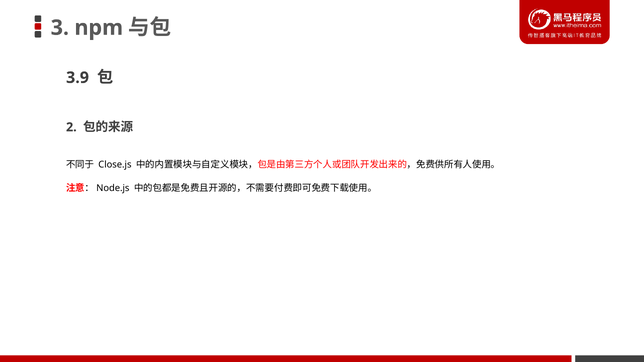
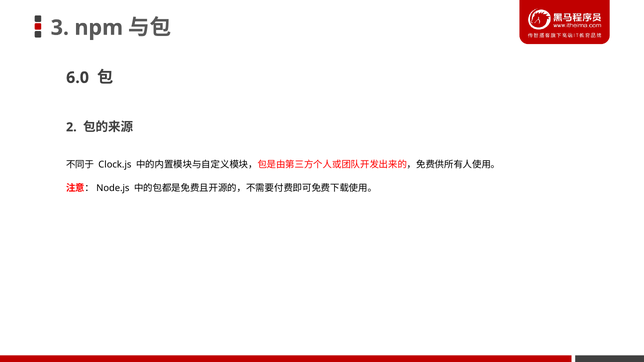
3.9: 3.9 -> 6.0
Close.js: Close.js -> Clock.js
